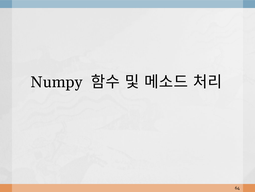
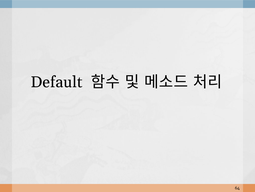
Numpy: Numpy -> Default
